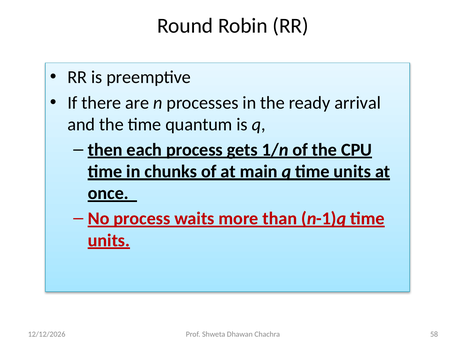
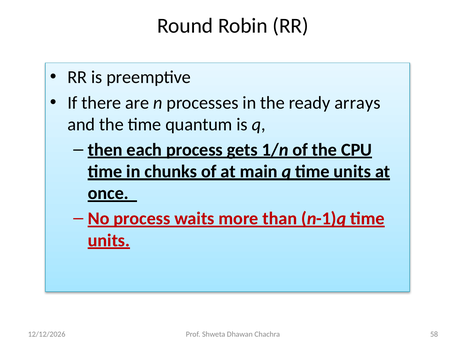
arrival: arrival -> arrays
